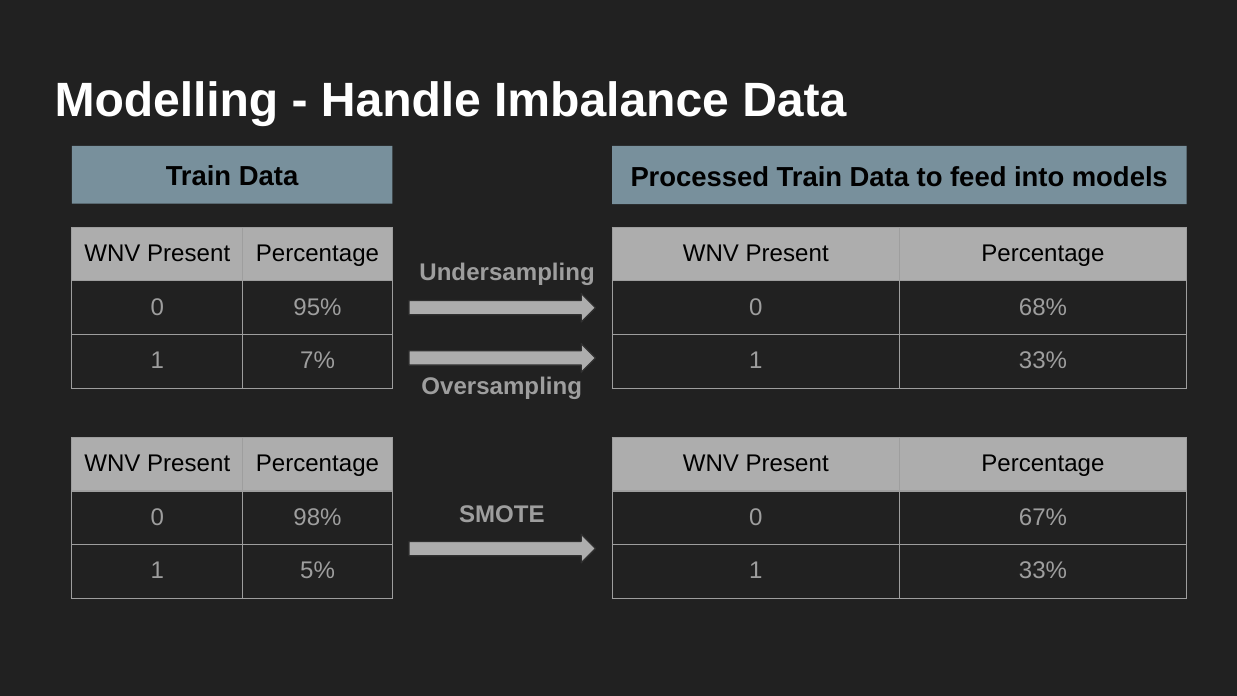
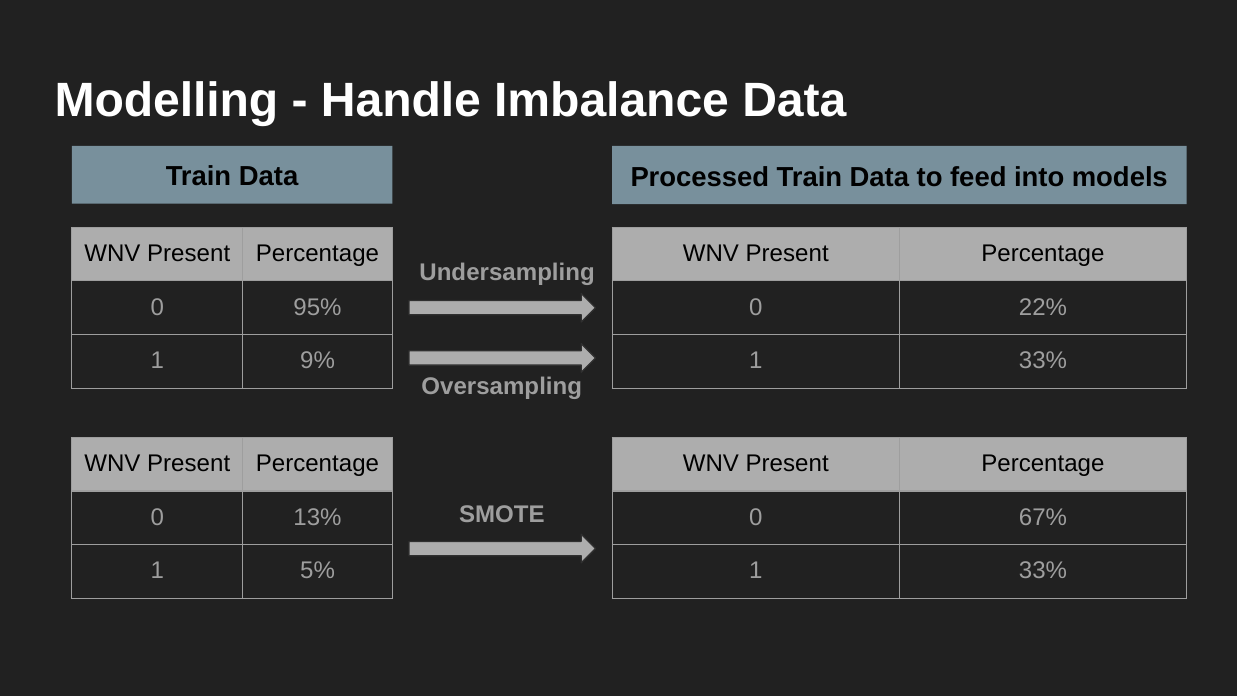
68%: 68% -> 22%
7%: 7% -> 9%
98%: 98% -> 13%
